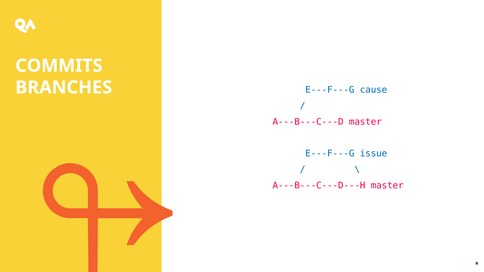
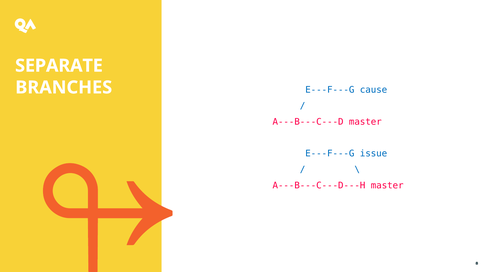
COMMITS: COMMITS -> SEPARATE
